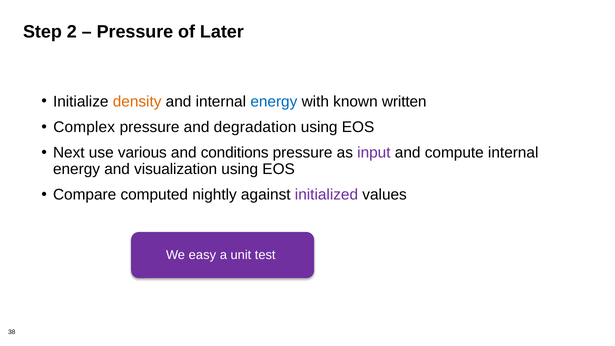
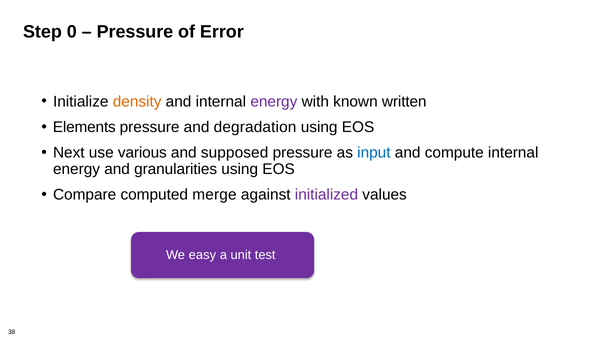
2: 2 -> 0
Later: Later -> Error
energy at (274, 101) colour: blue -> purple
Complex: Complex -> Elements
conditions: conditions -> supposed
input colour: purple -> blue
visualization: visualization -> granularities
nightly: nightly -> merge
